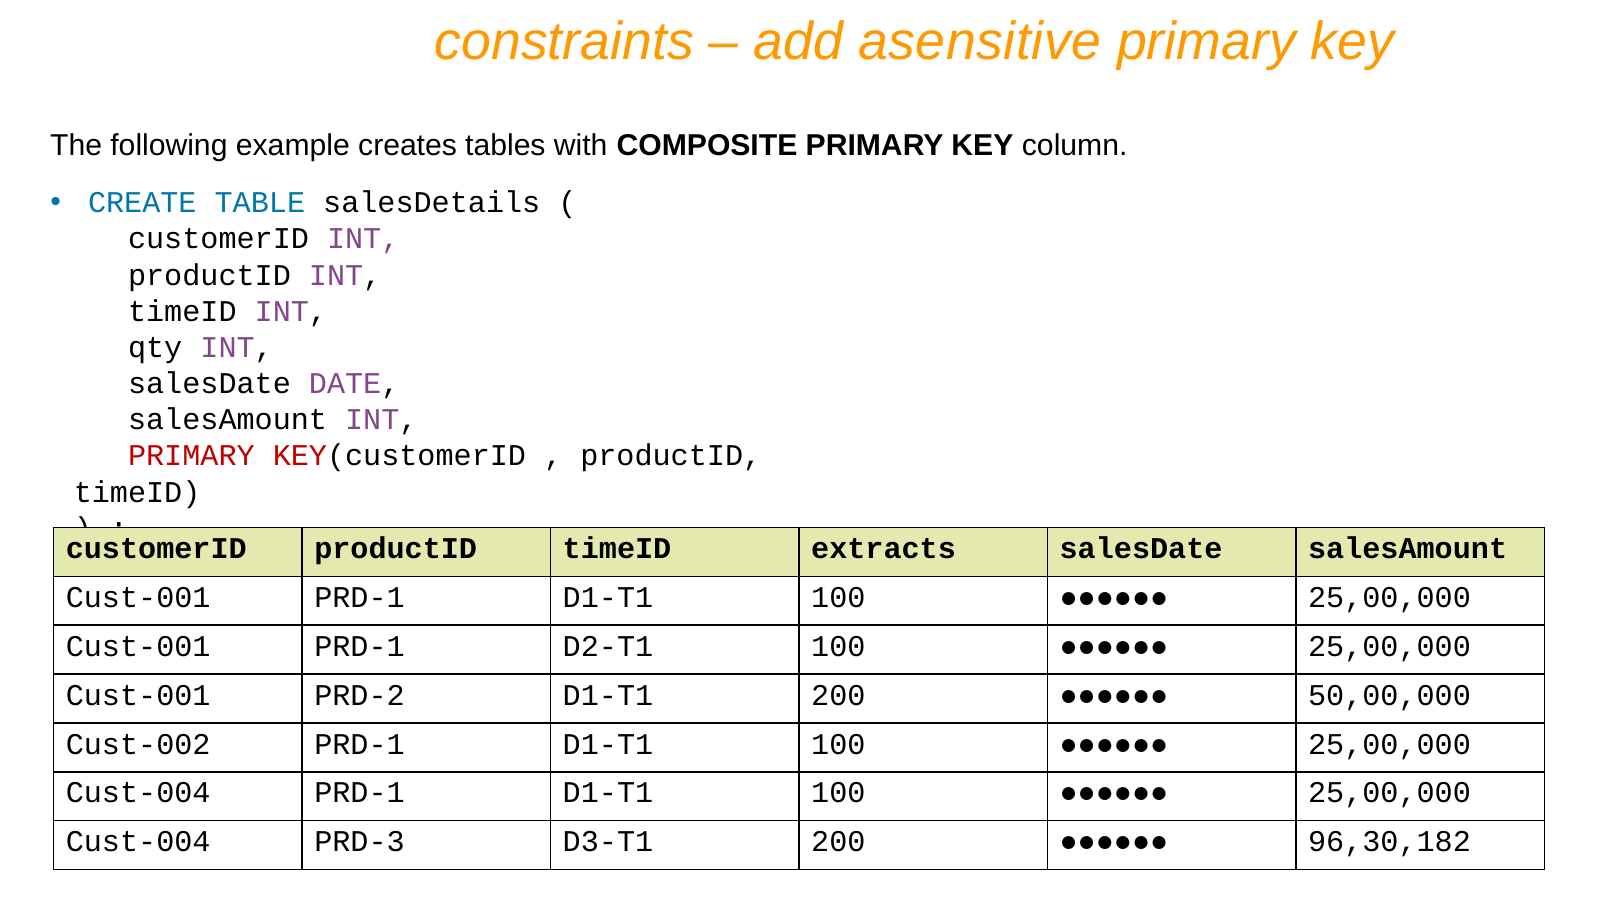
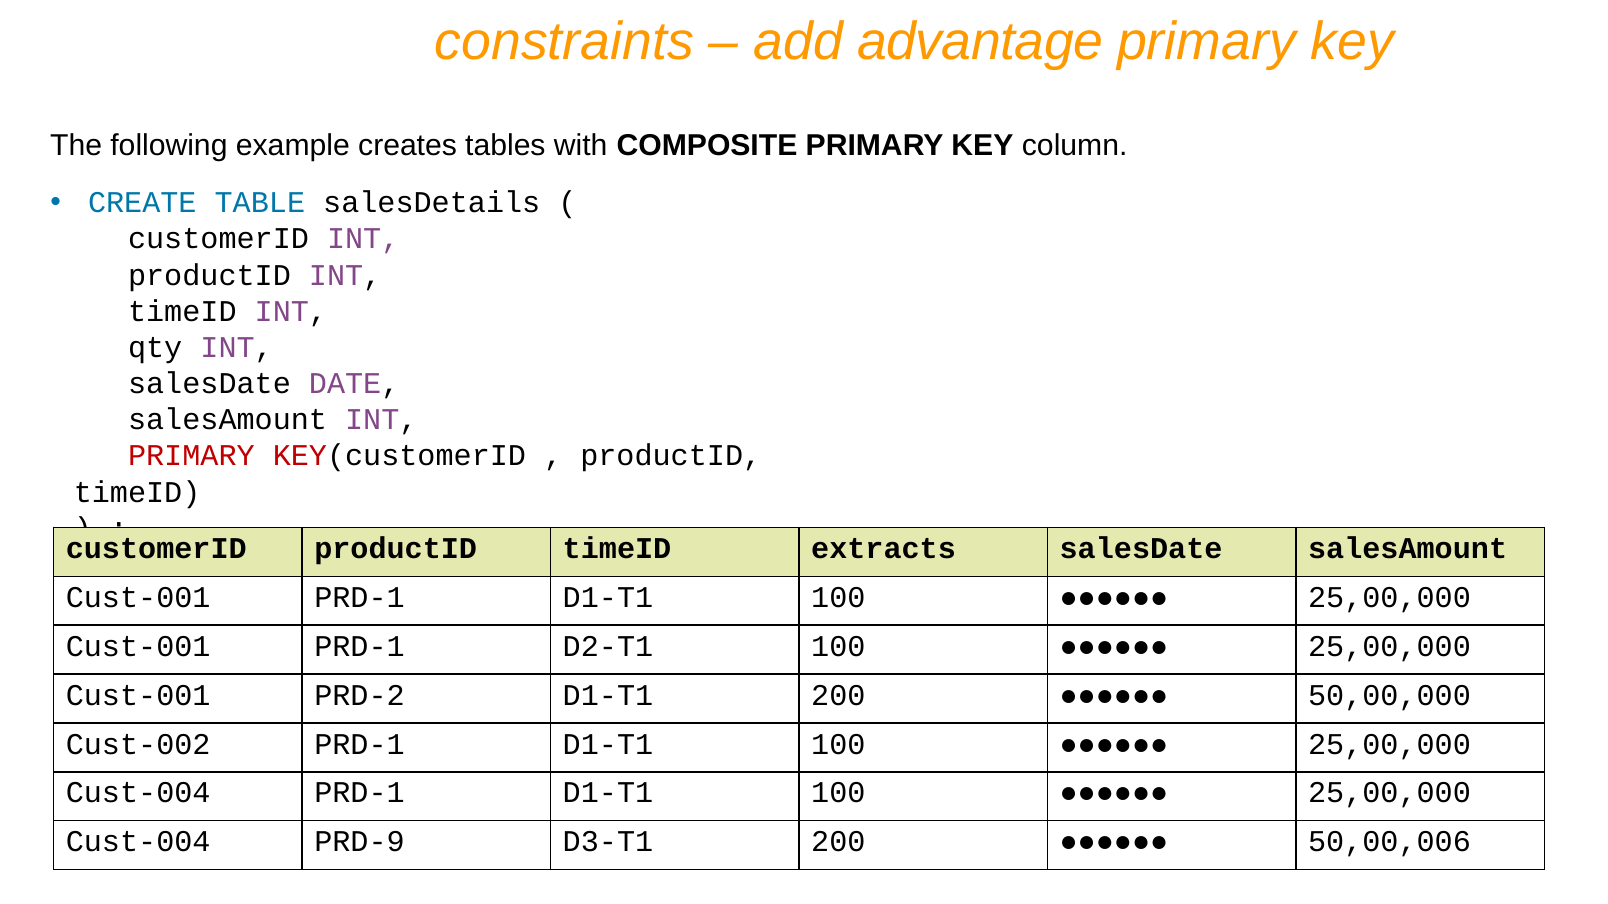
asensitive: asensitive -> advantage
PRD-3: PRD-3 -> PRD-9
96,30,182: 96,30,182 -> 50,00,006
